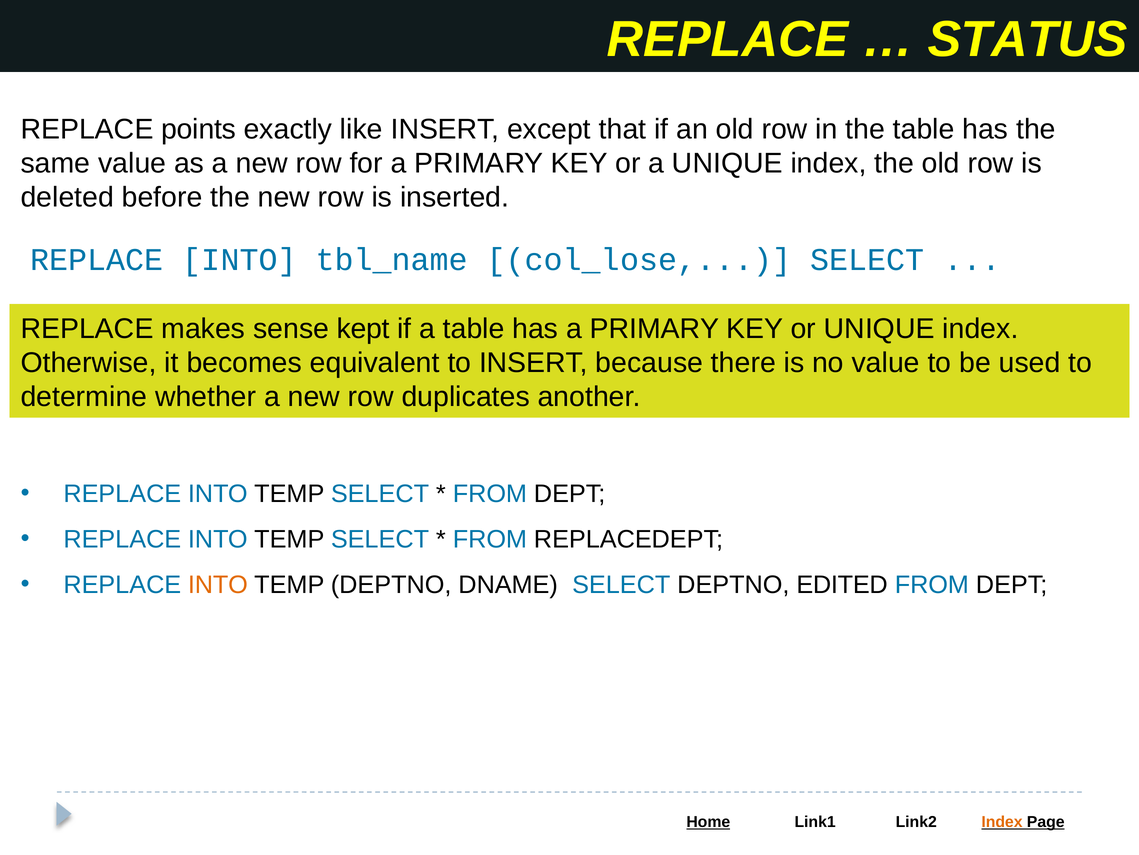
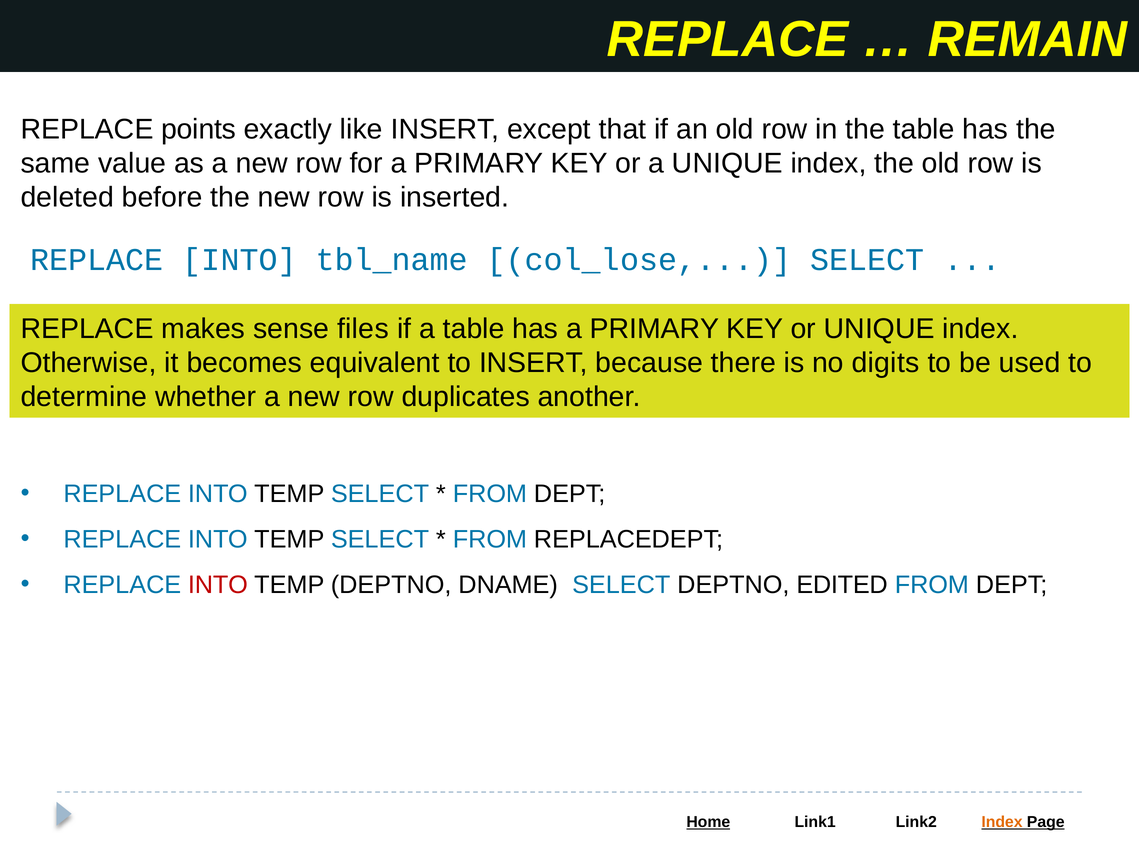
STATUS: STATUS -> REMAIN
kept: kept -> files
no value: value -> digits
INTO at (218, 584) colour: orange -> red
